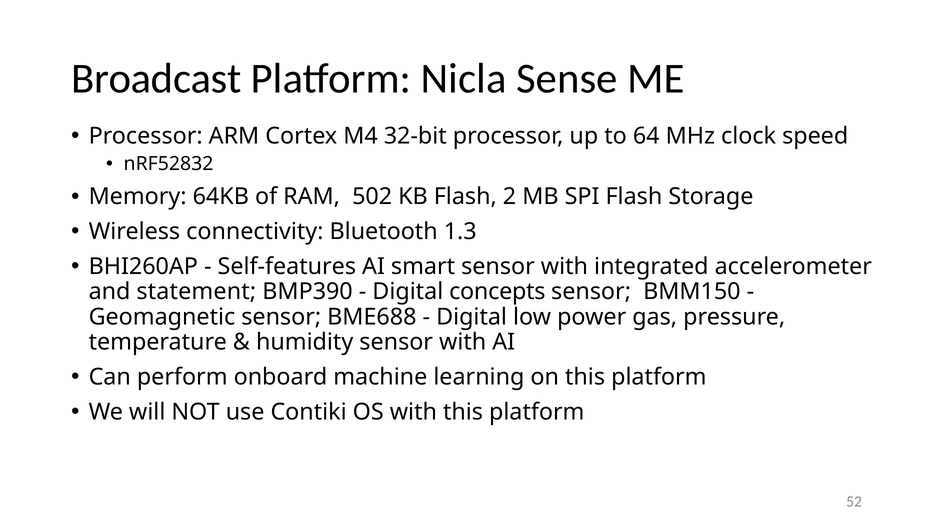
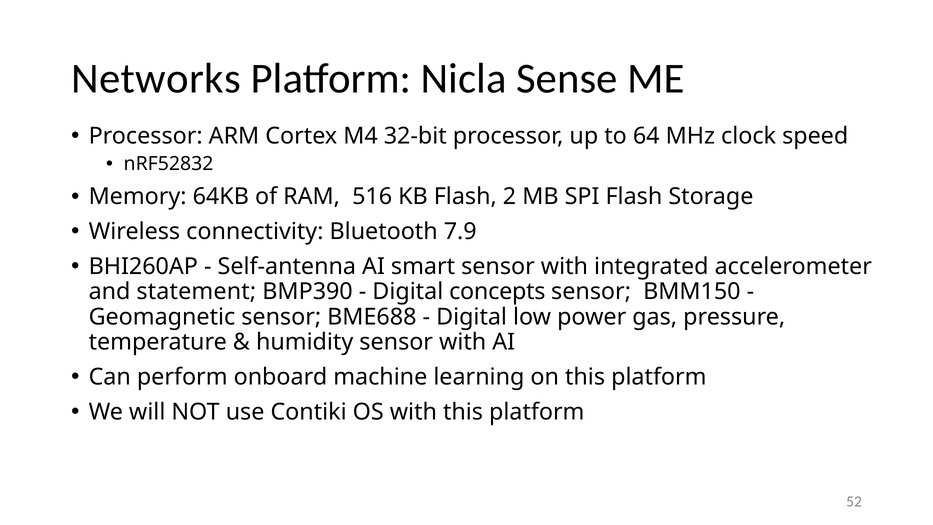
Broadcast: Broadcast -> Networks
502: 502 -> 516
1.3: 1.3 -> 7.9
Self-features: Self-features -> Self-antenna
